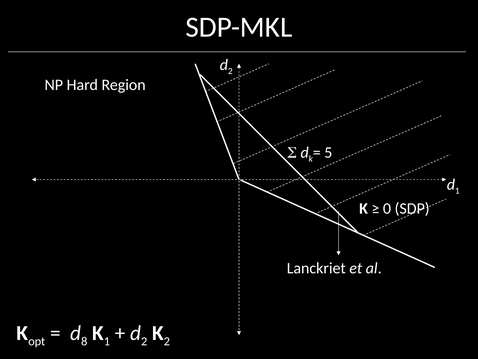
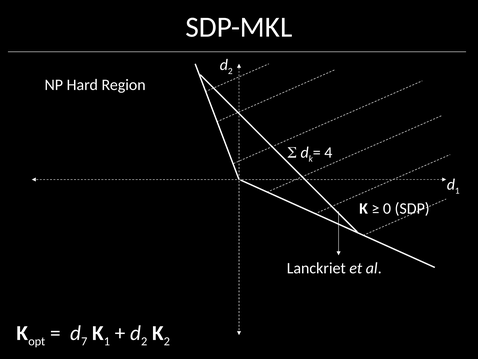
5: 5 -> 4
8: 8 -> 7
